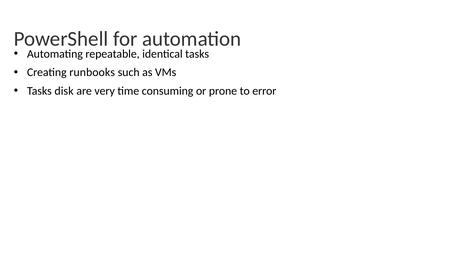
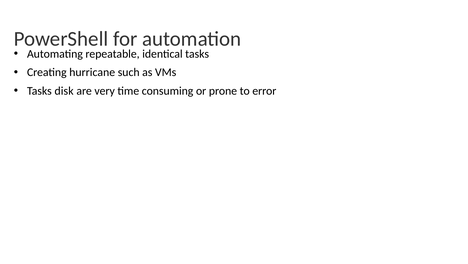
runbooks: runbooks -> hurricane
